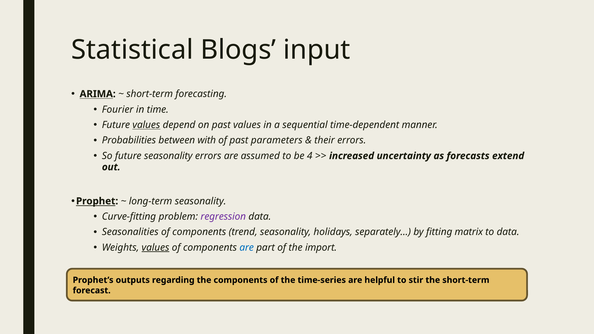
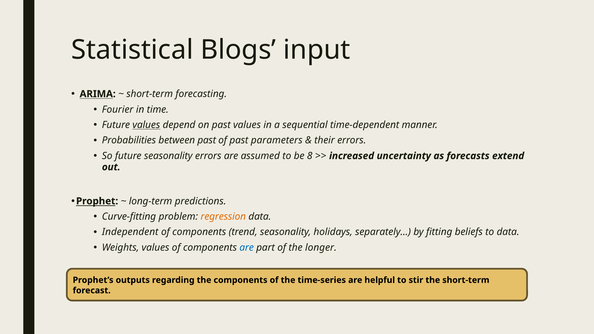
between with: with -> past
4: 4 -> 8
long-term seasonality: seasonality -> predictions
regression colour: purple -> orange
Seasonalities: Seasonalities -> Independent
matrix: matrix -> beliefs
values at (155, 248) underline: present -> none
import: import -> longer
